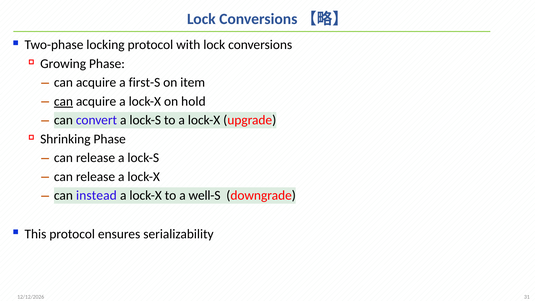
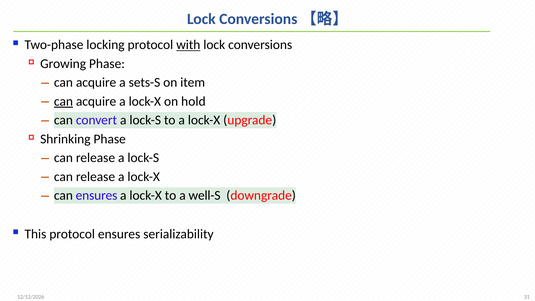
with underline: none -> present
first-S: first-S -> sets-S
can instead: instead -> ensures
